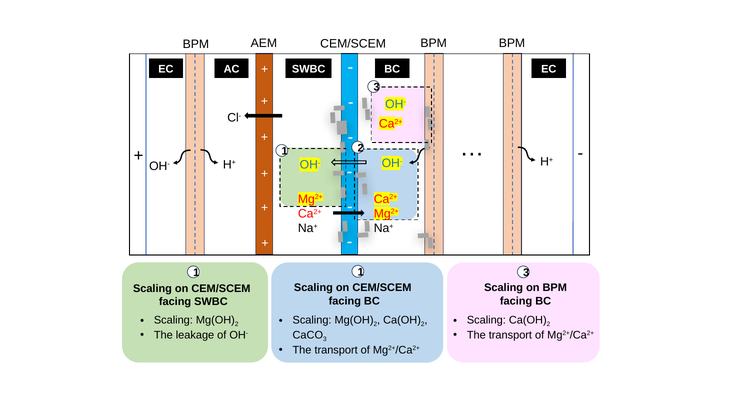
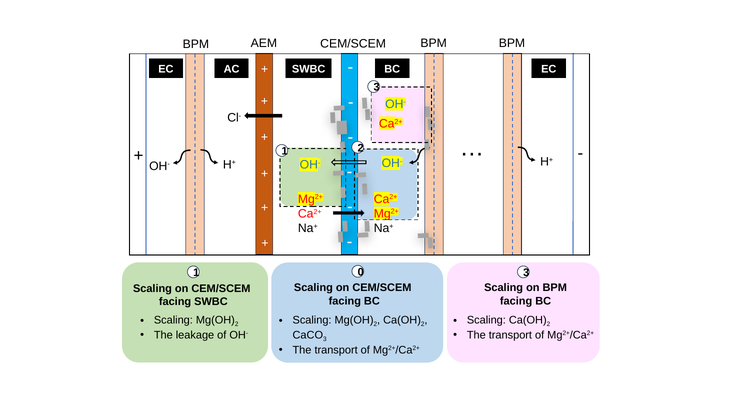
1 1: 1 -> 0
